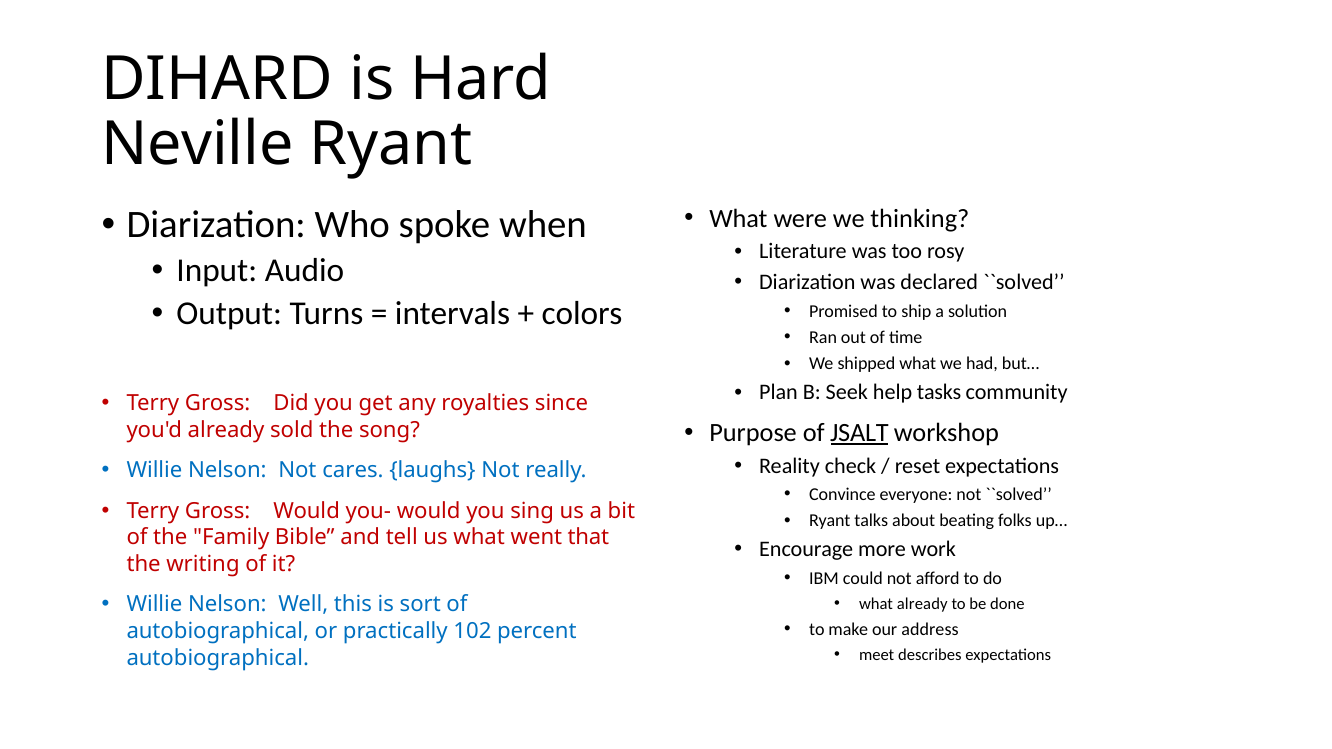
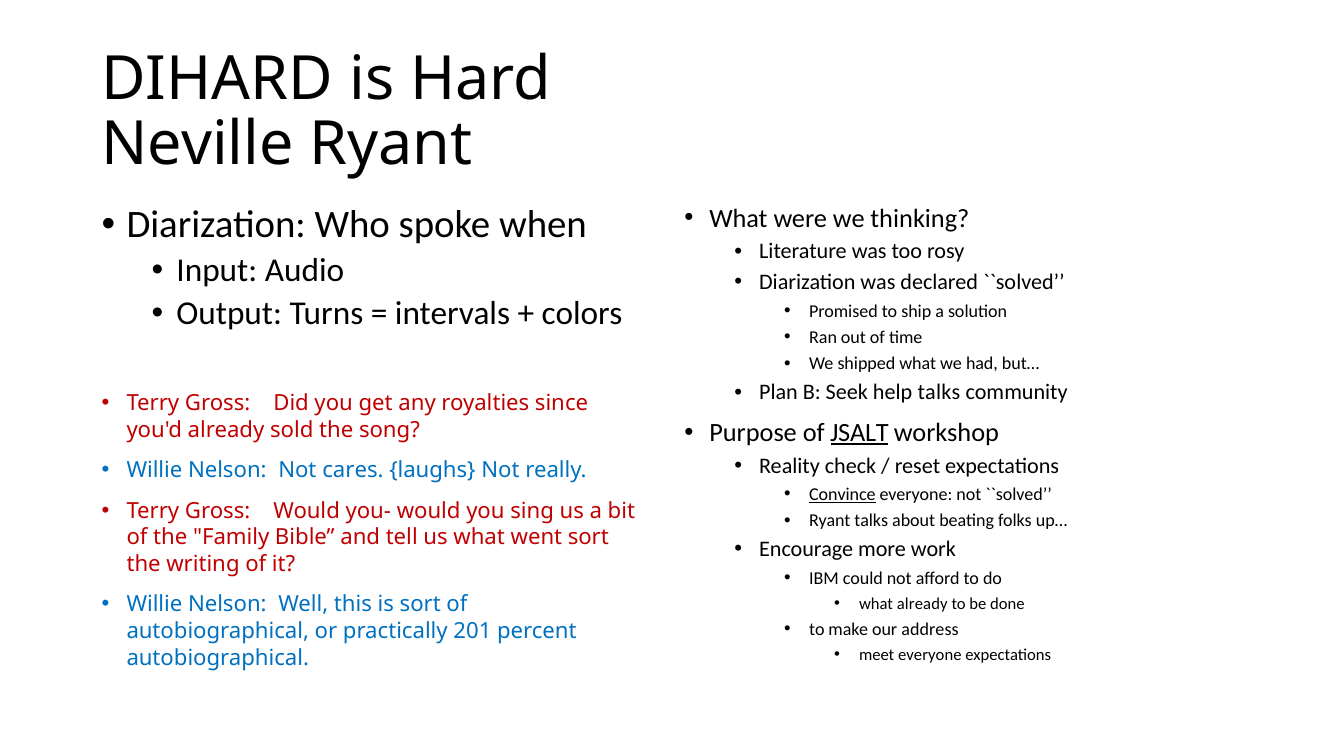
help tasks: tasks -> talks
Convince underline: none -> present
went that: that -> sort
102: 102 -> 201
meet describes: describes -> everyone
